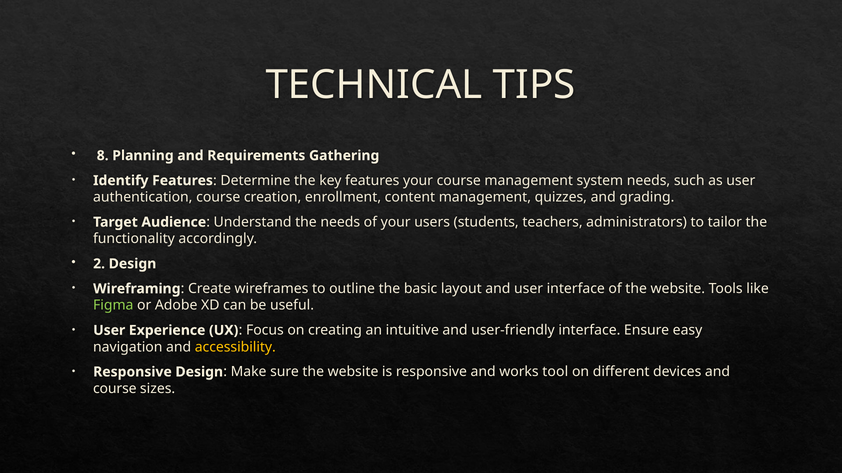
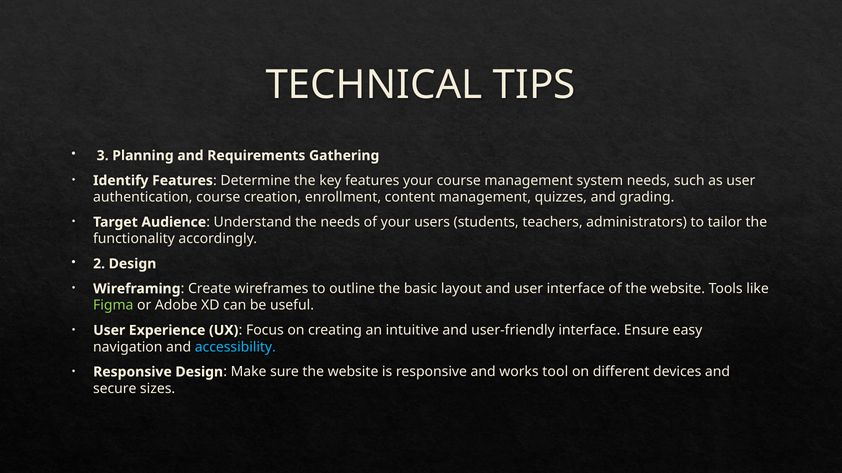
8: 8 -> 3
accessibility colour: yellow -> light blue
course at (115, 389): course -> secure
